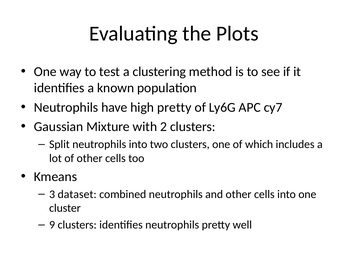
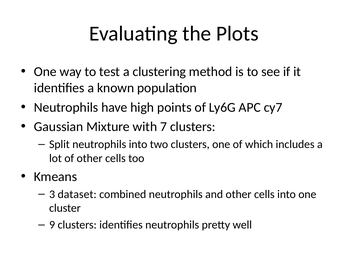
high pretty: pretty -> points
2: 2 -> 7
